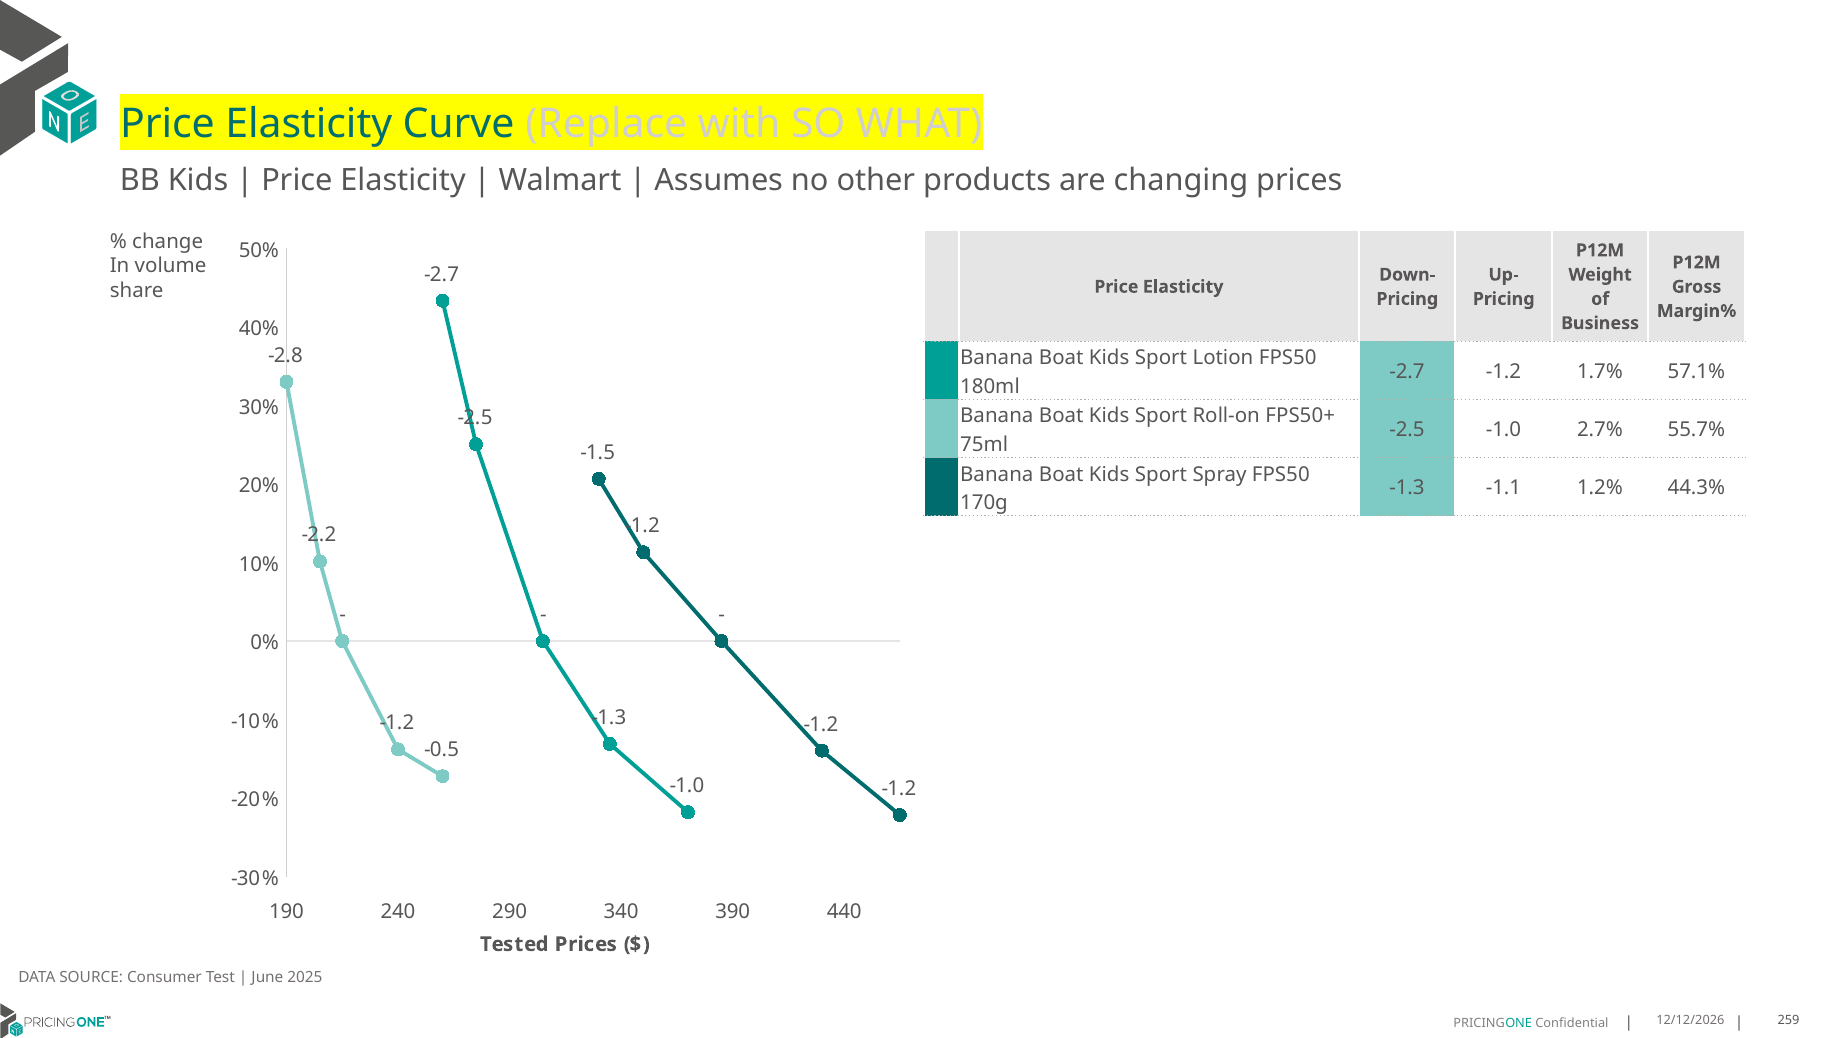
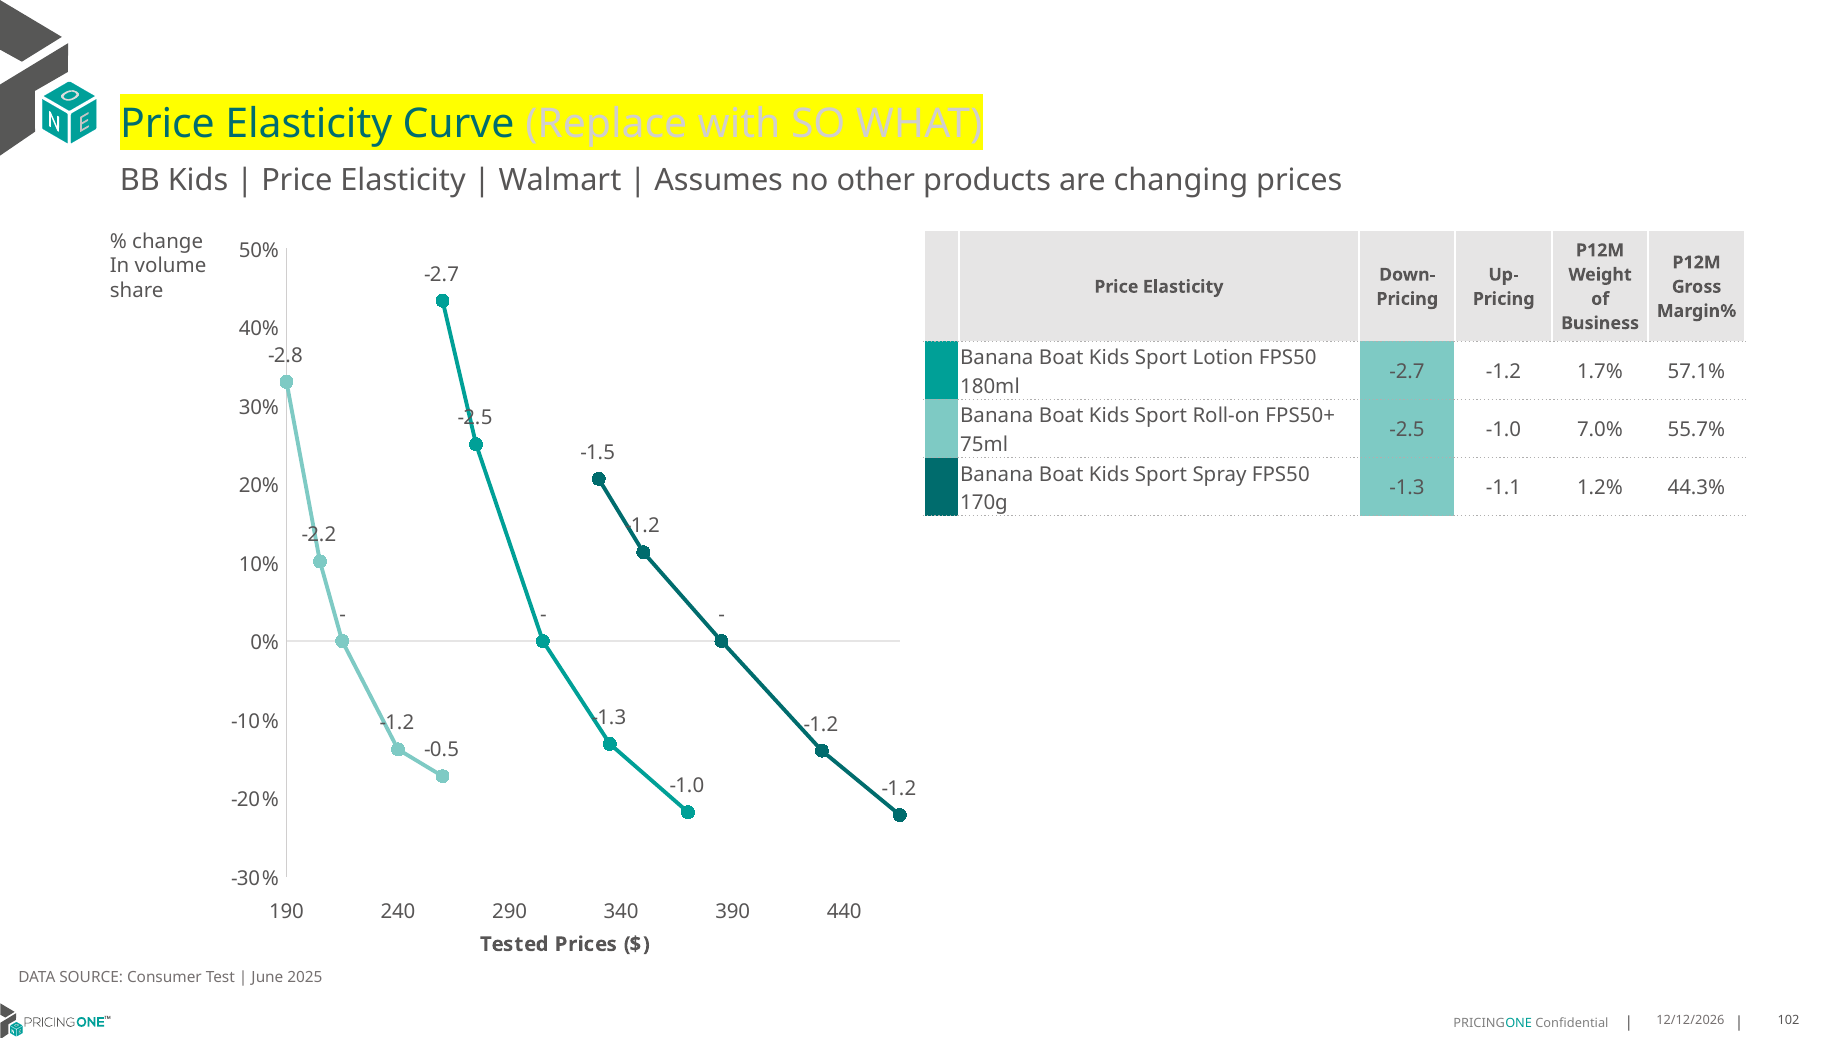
2.7%: 2.7% -> 7.0%
259: 259 -> 102
